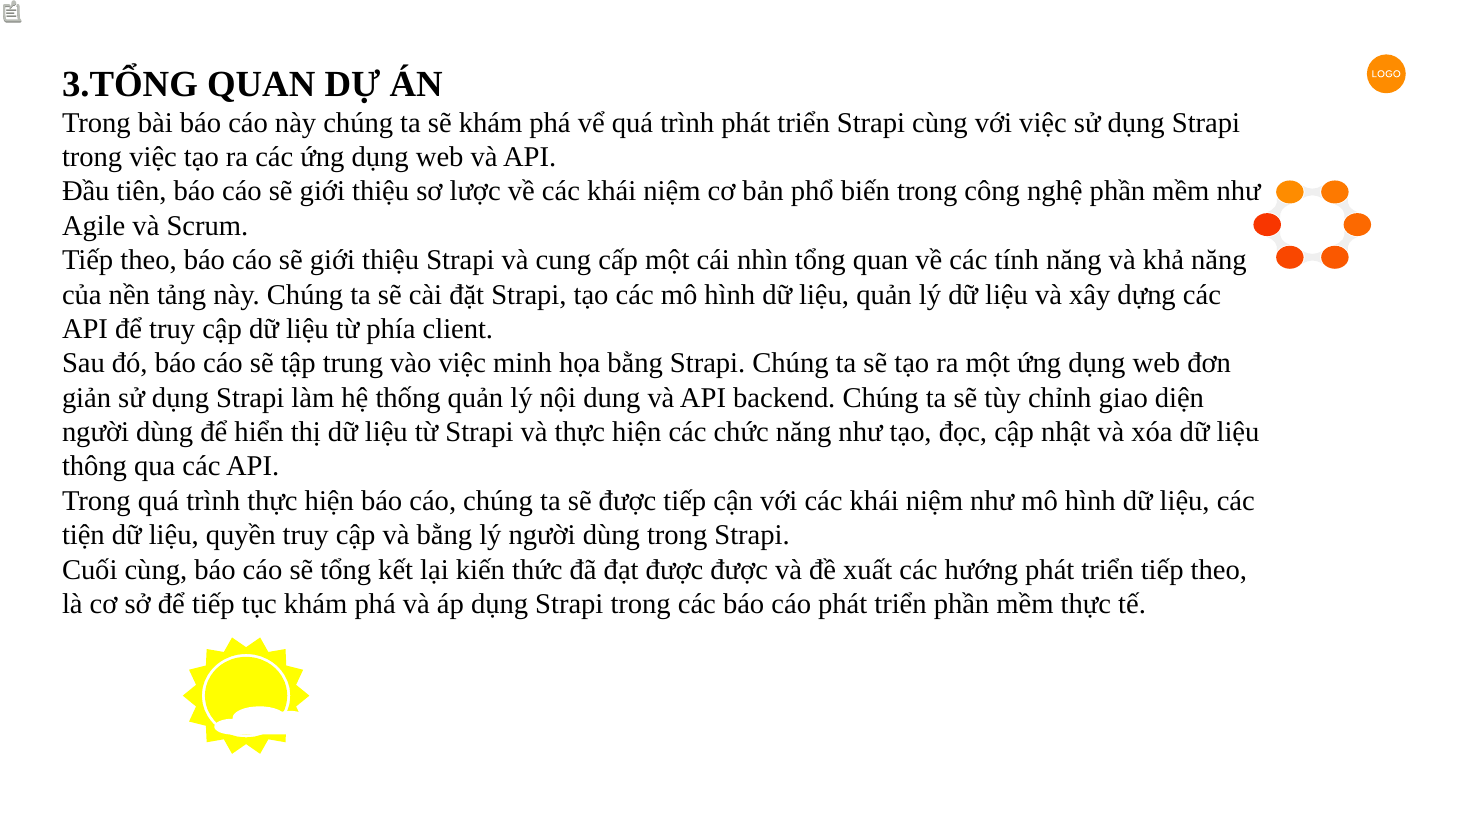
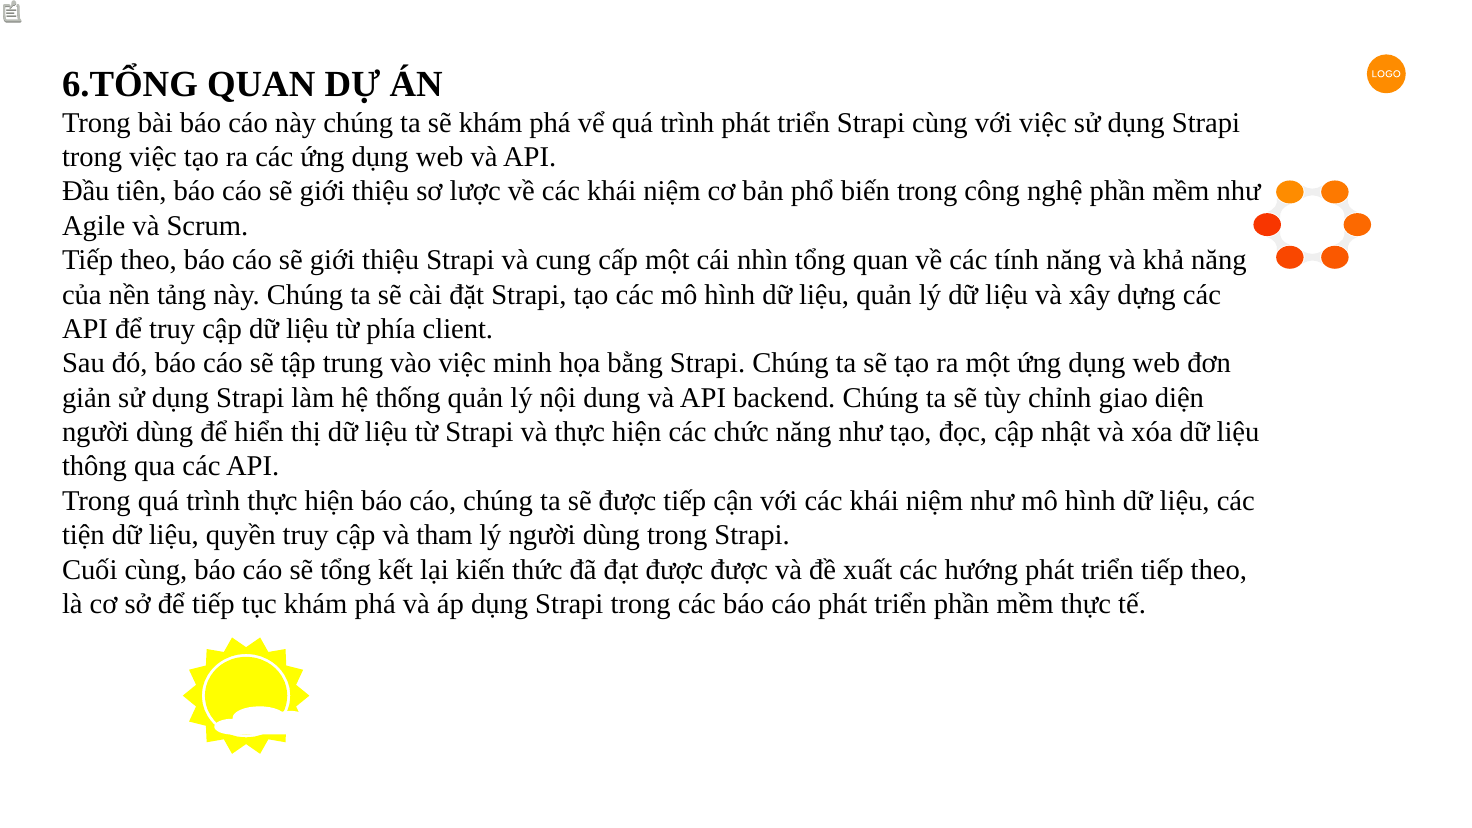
3.TỔNG: 3.TỔNG -> 6.TỔNG
và bằng: bằng -> tham
